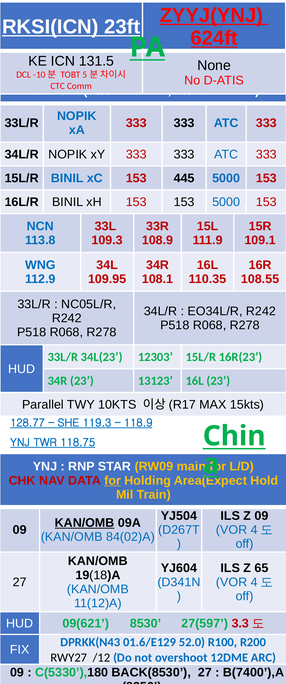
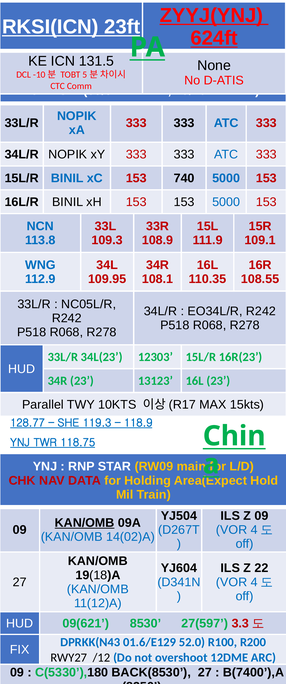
445: 445 -> 740
for at (113, 481) underline: present -> none
84(02)A: 84(02)A -> 14(02)A
65: 65 -> 22
